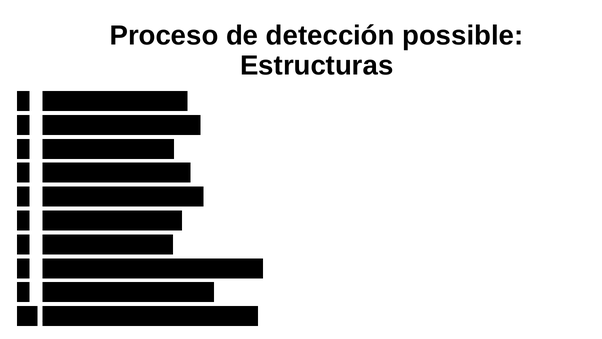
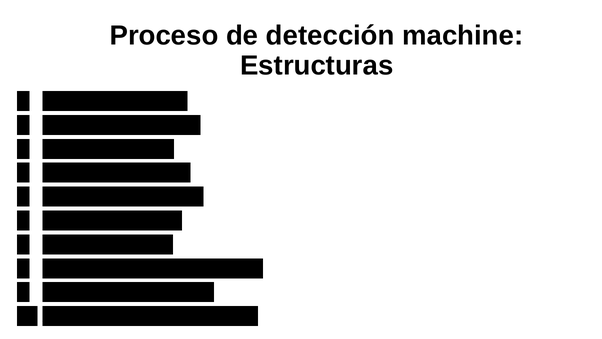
possible: possible -> machine
